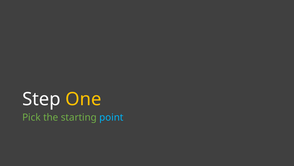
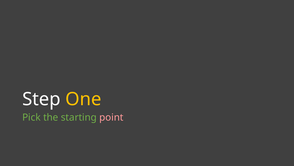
point colour: light blue -> pink
